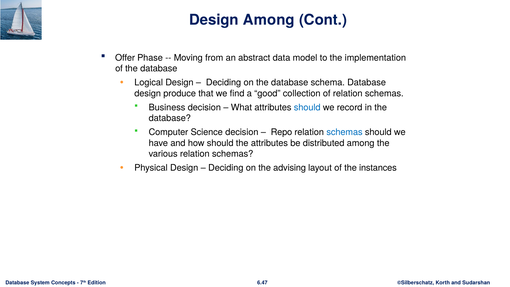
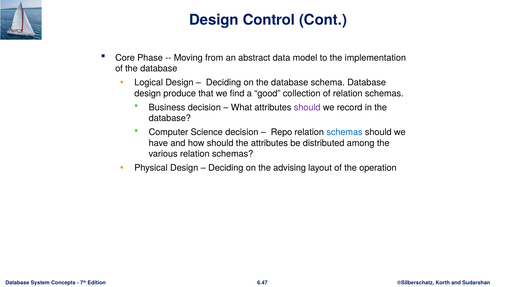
Design Among: Among -> Control
Offer: Offer -> Core
should at (307, 107) colour: blue -> purple
instances: instances -> operation
